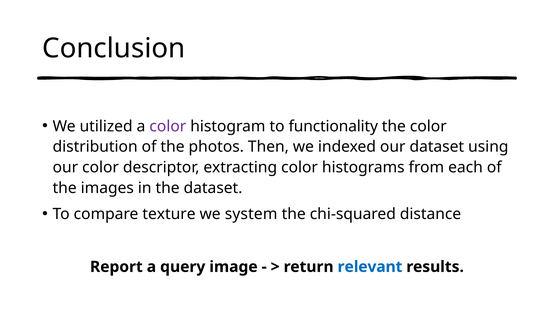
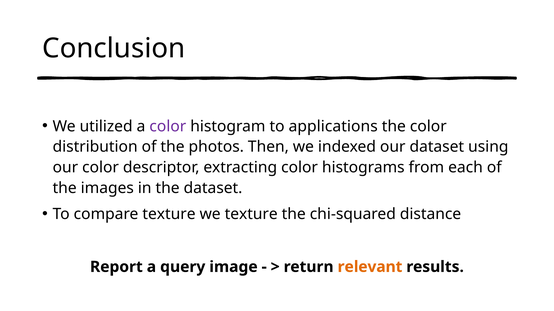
functionality: functionality -> applications
we system: system -> texture
relevant colour: blue -> orange
